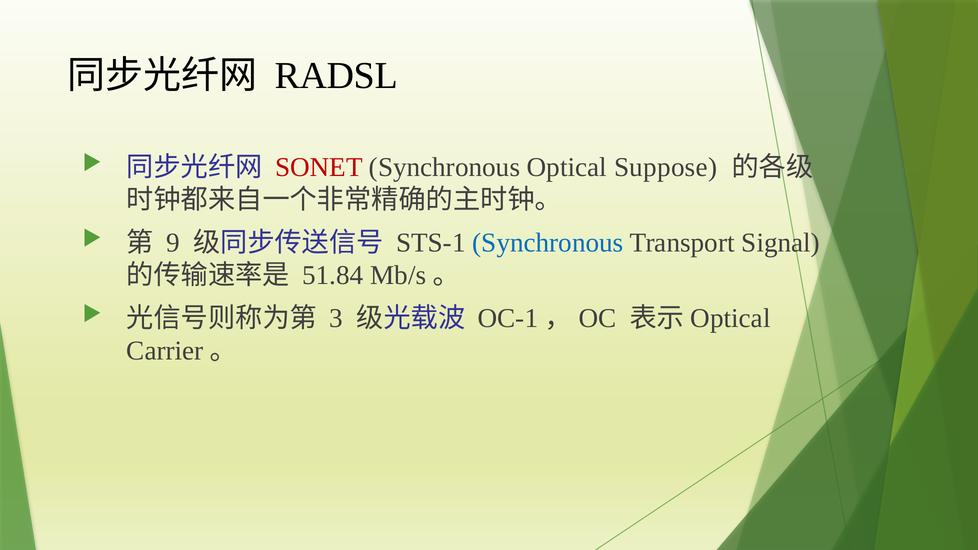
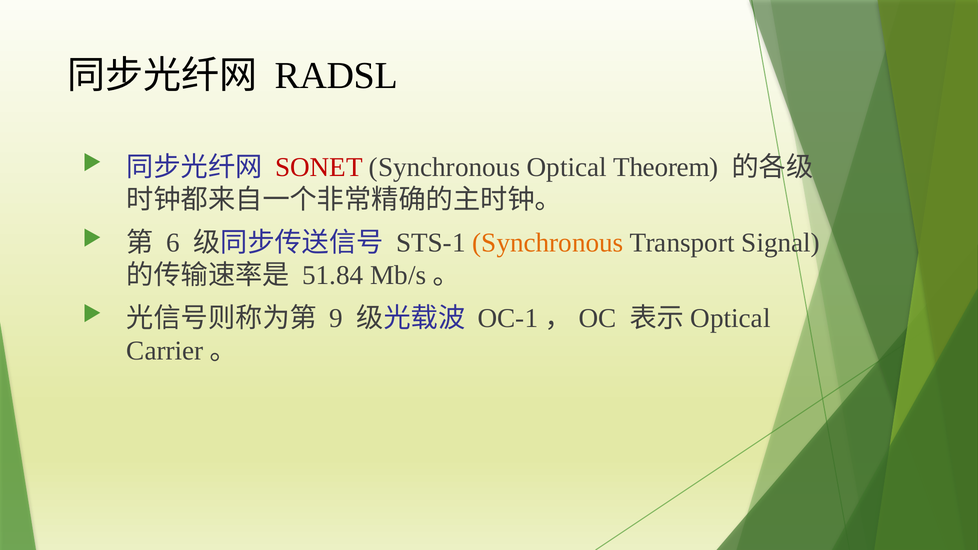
Suppose: Suppose -> Theorem
9: 9 -> 6
Synchronous at (548, 243) colour: blue -> orange
3: 3 -> 9
